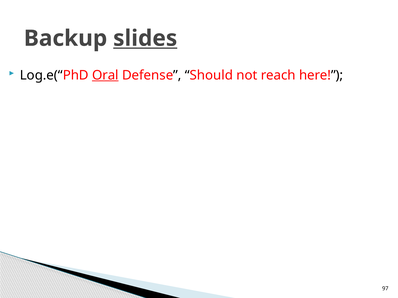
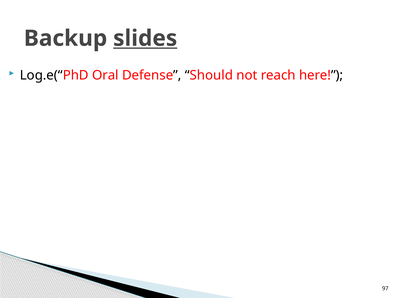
Oral underline: present -> none
